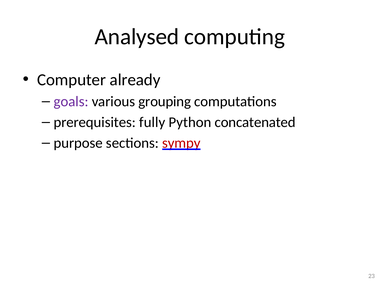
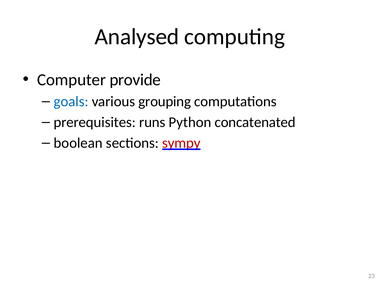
already: already -> provide
goals colour: purple -> blue
fully: fully -> runs
purpose: purpose -> boolean
